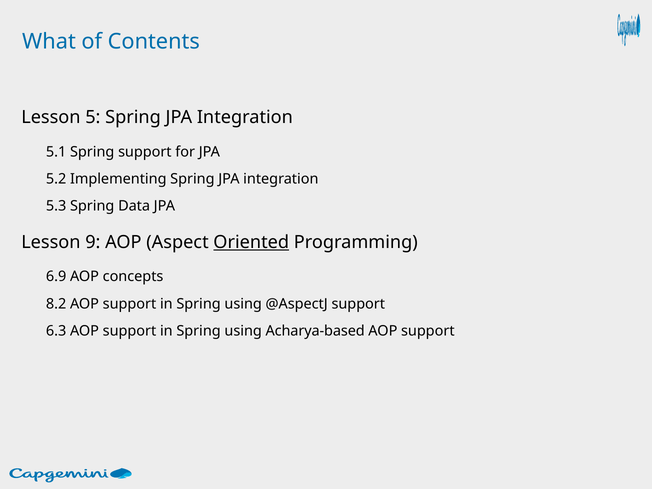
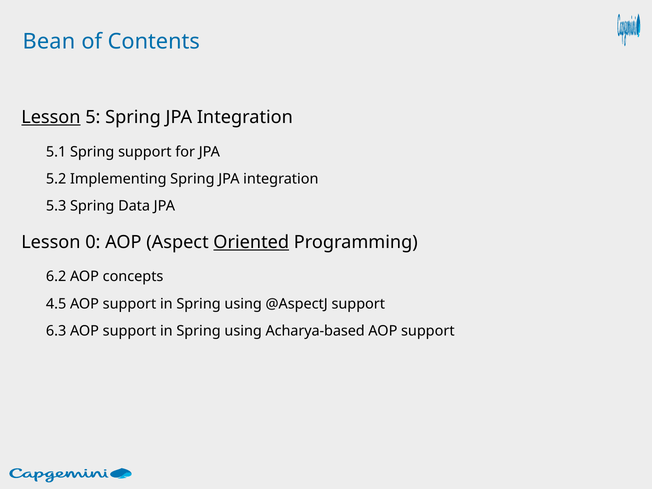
What: What -> Bean
Lesson at (51, 117) underline: none -> present
9: 9 -> 0
6.9: 6.9 -> 6.2
8.2: 8.2 -> 4.5
